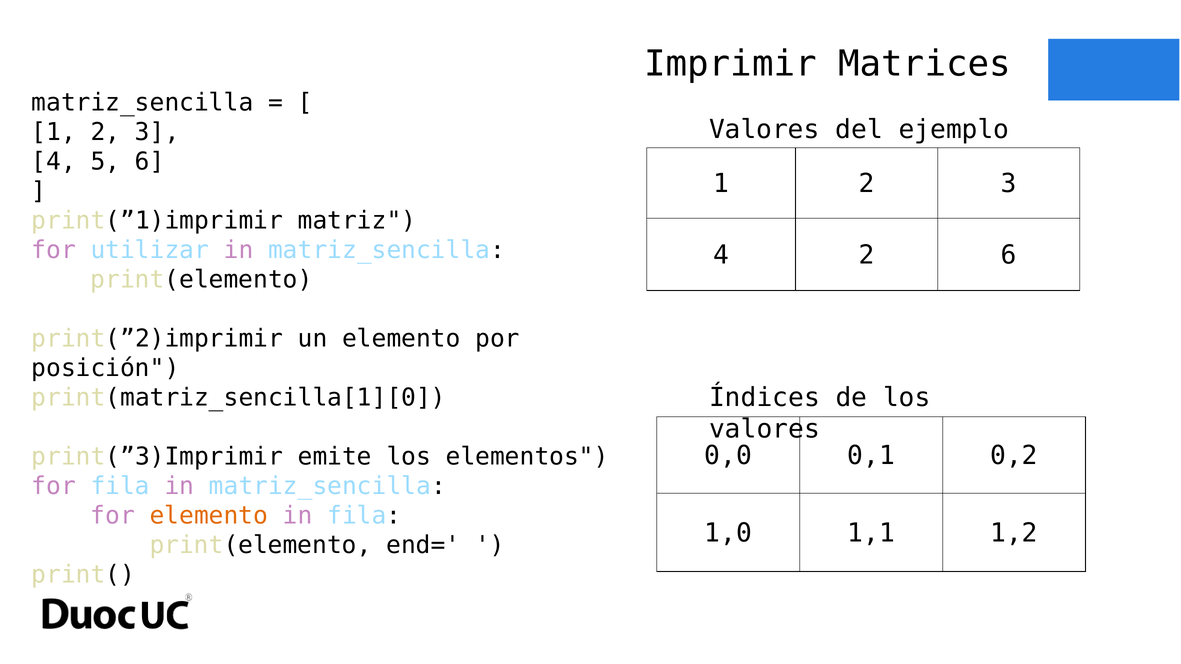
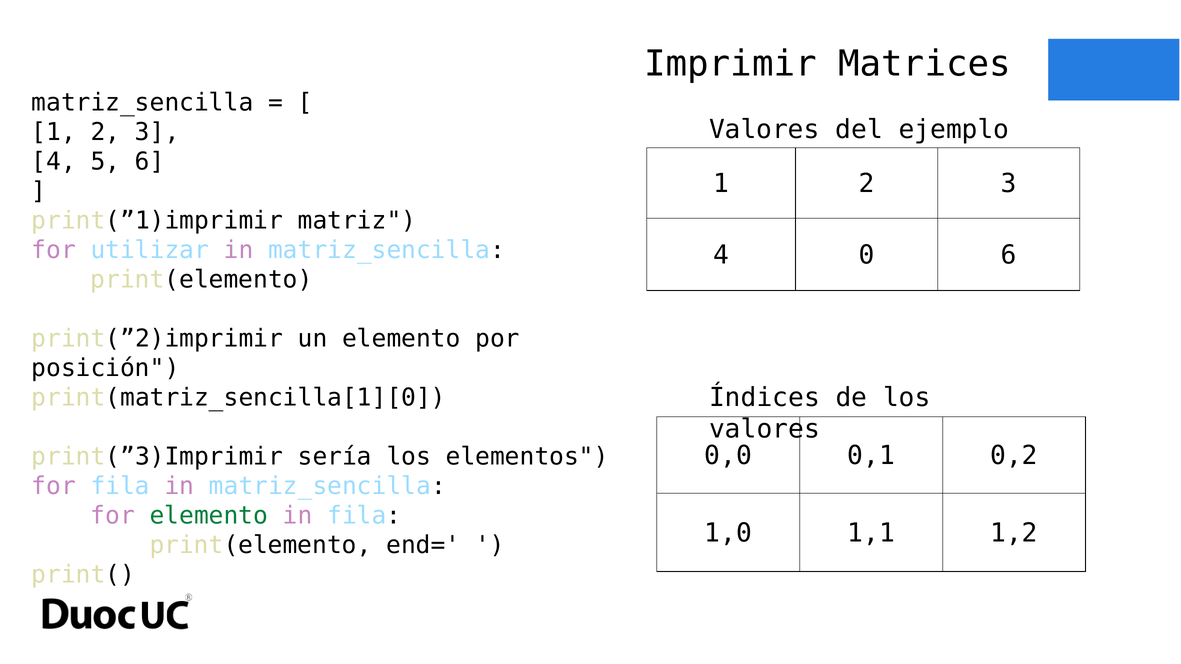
4 2: 2 -> 0
emite: emite -> sería
elemento at (209, 516) colour: orange -> green
